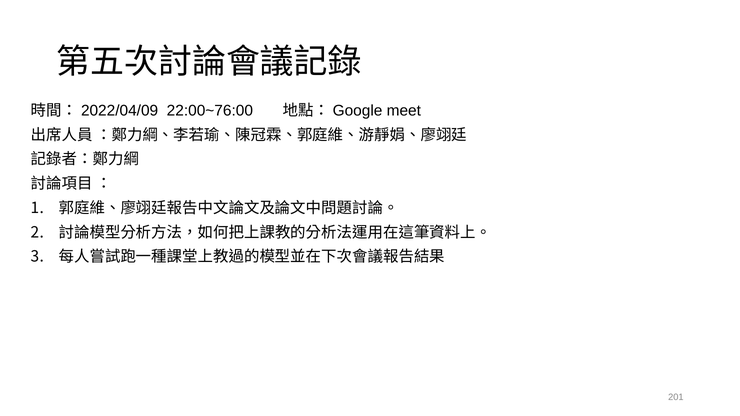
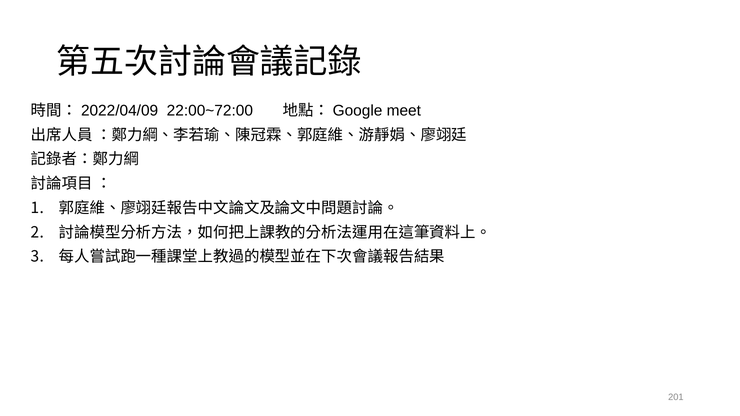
22:00~76:00: 22:00~76:00 -> 22:00~72:00
